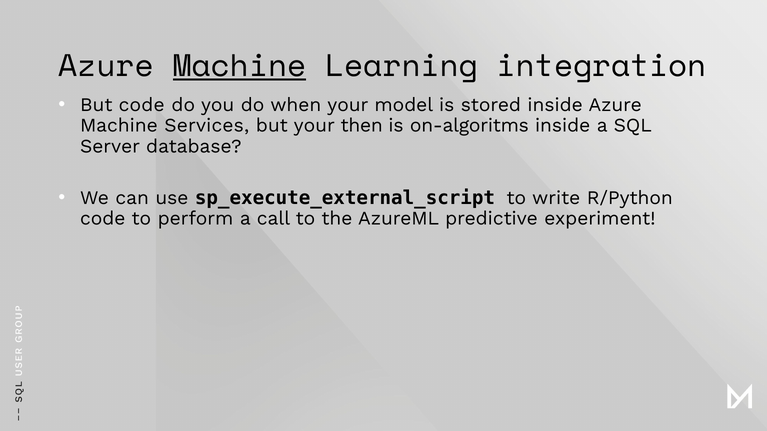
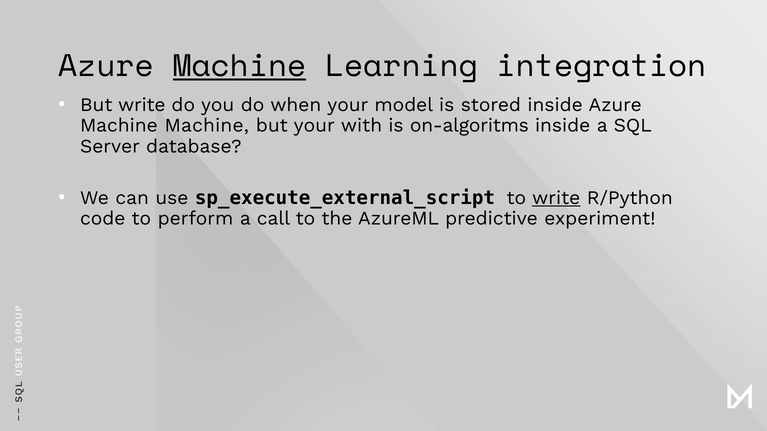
But code: code -> write
Machine Services: Services -> Machine
then: then -> with
write at (556, 198) underline: none -> present
